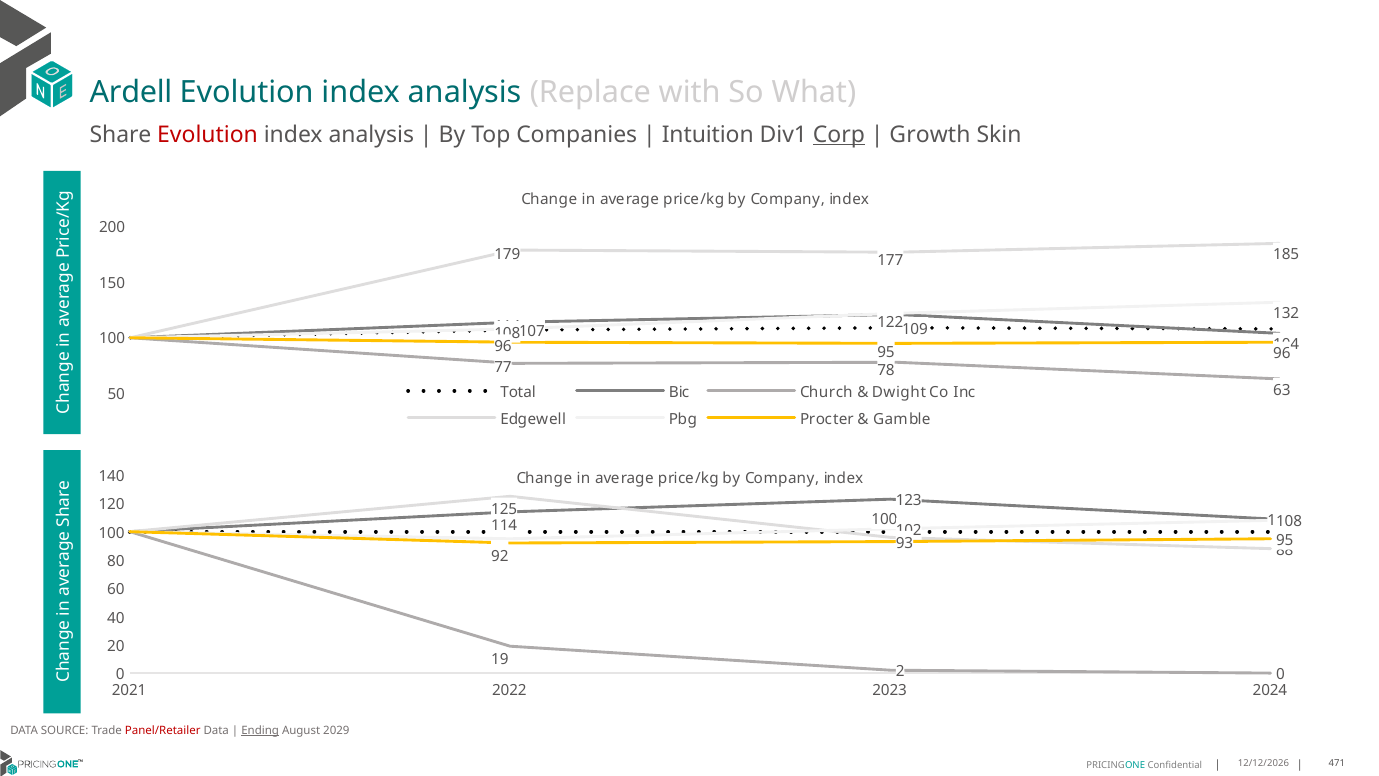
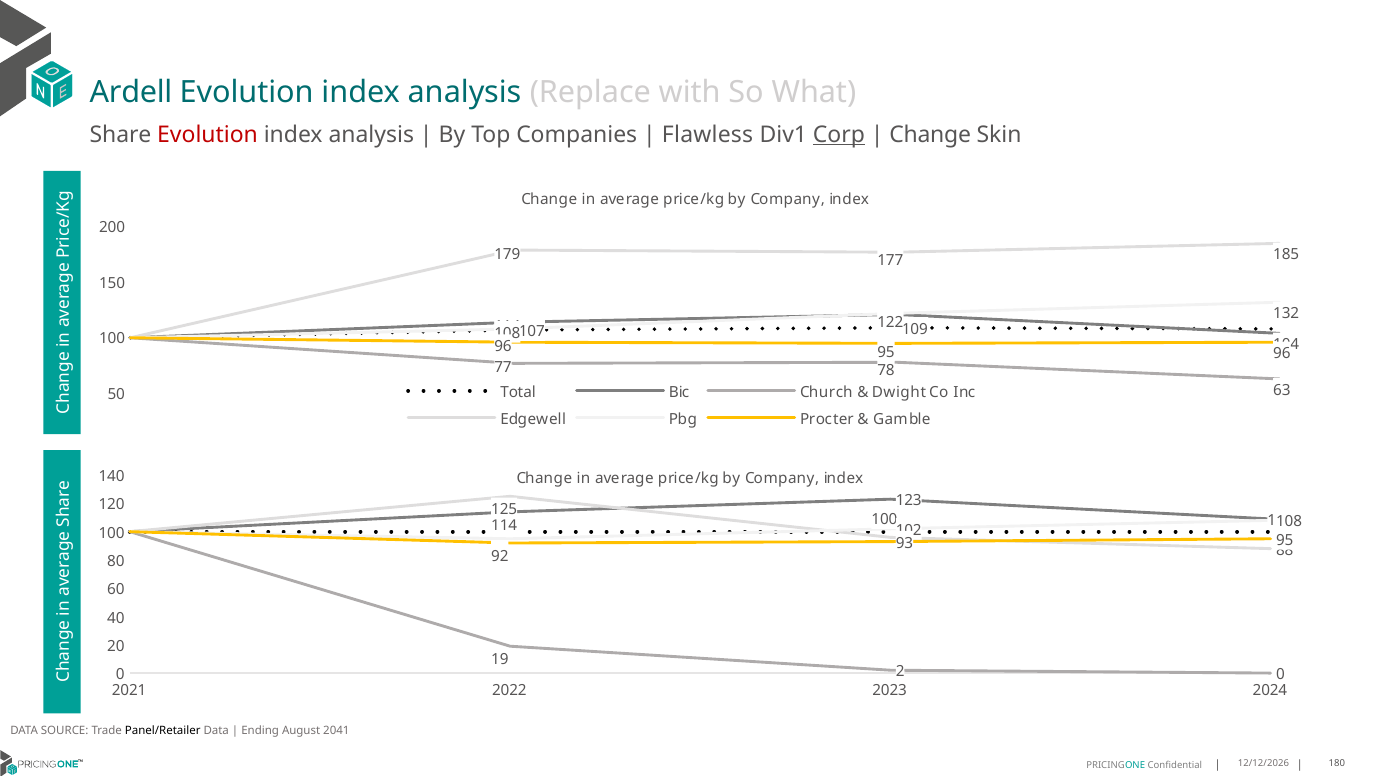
Intuition: Intuition -> Flawless
Growth at (930, 134): Growth -> Change
Panel/Retailer colour: red -> black
Ending underline: present -> none
2029: 2029 -> 2041
471: 471 -> 180
